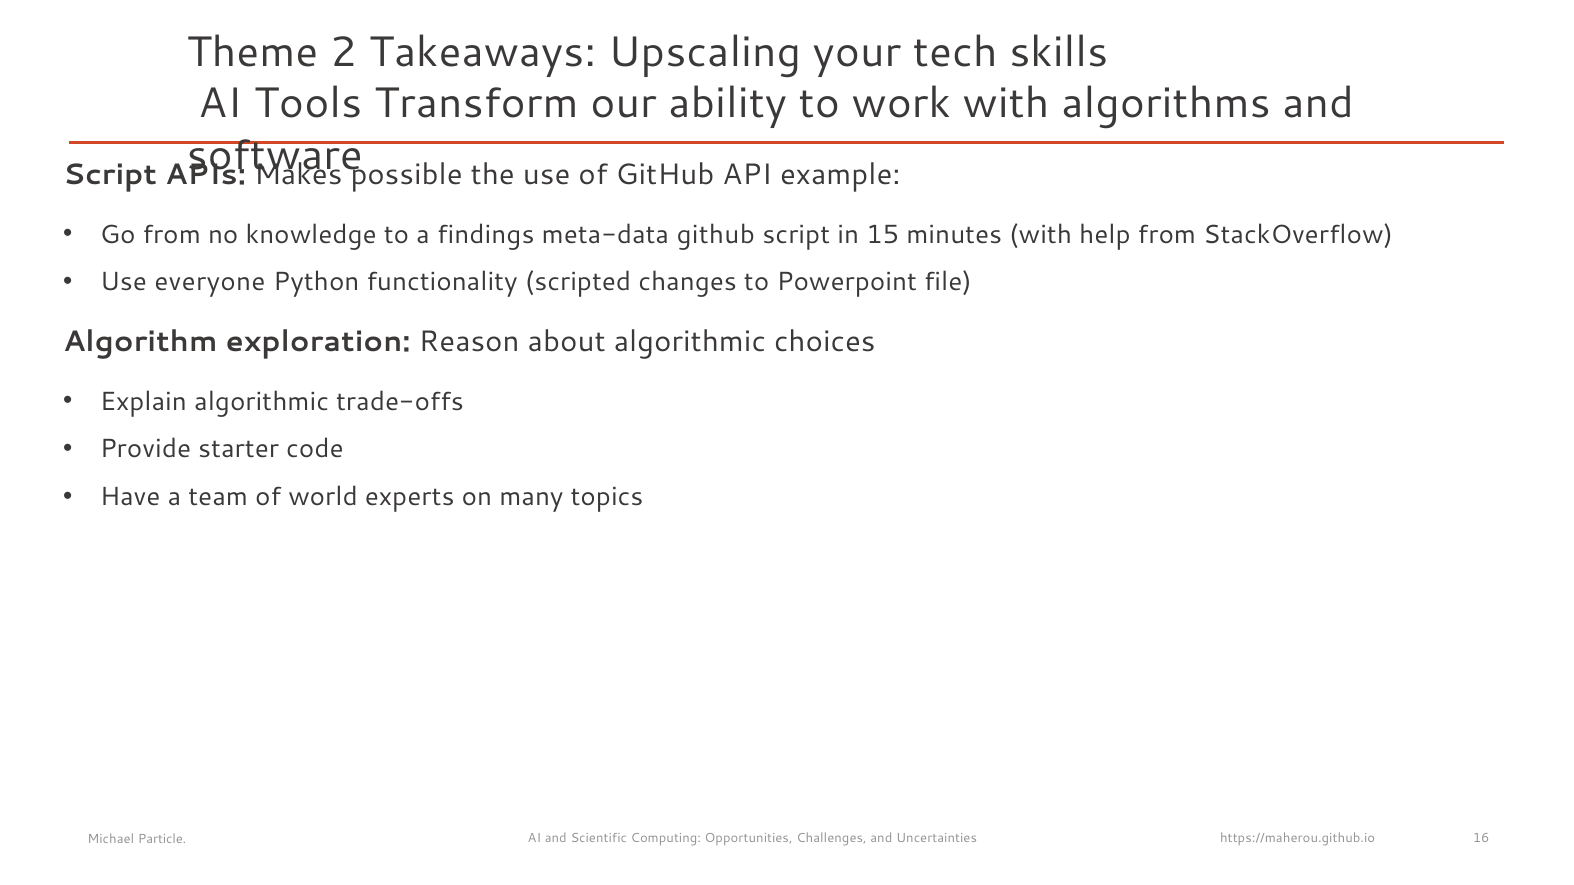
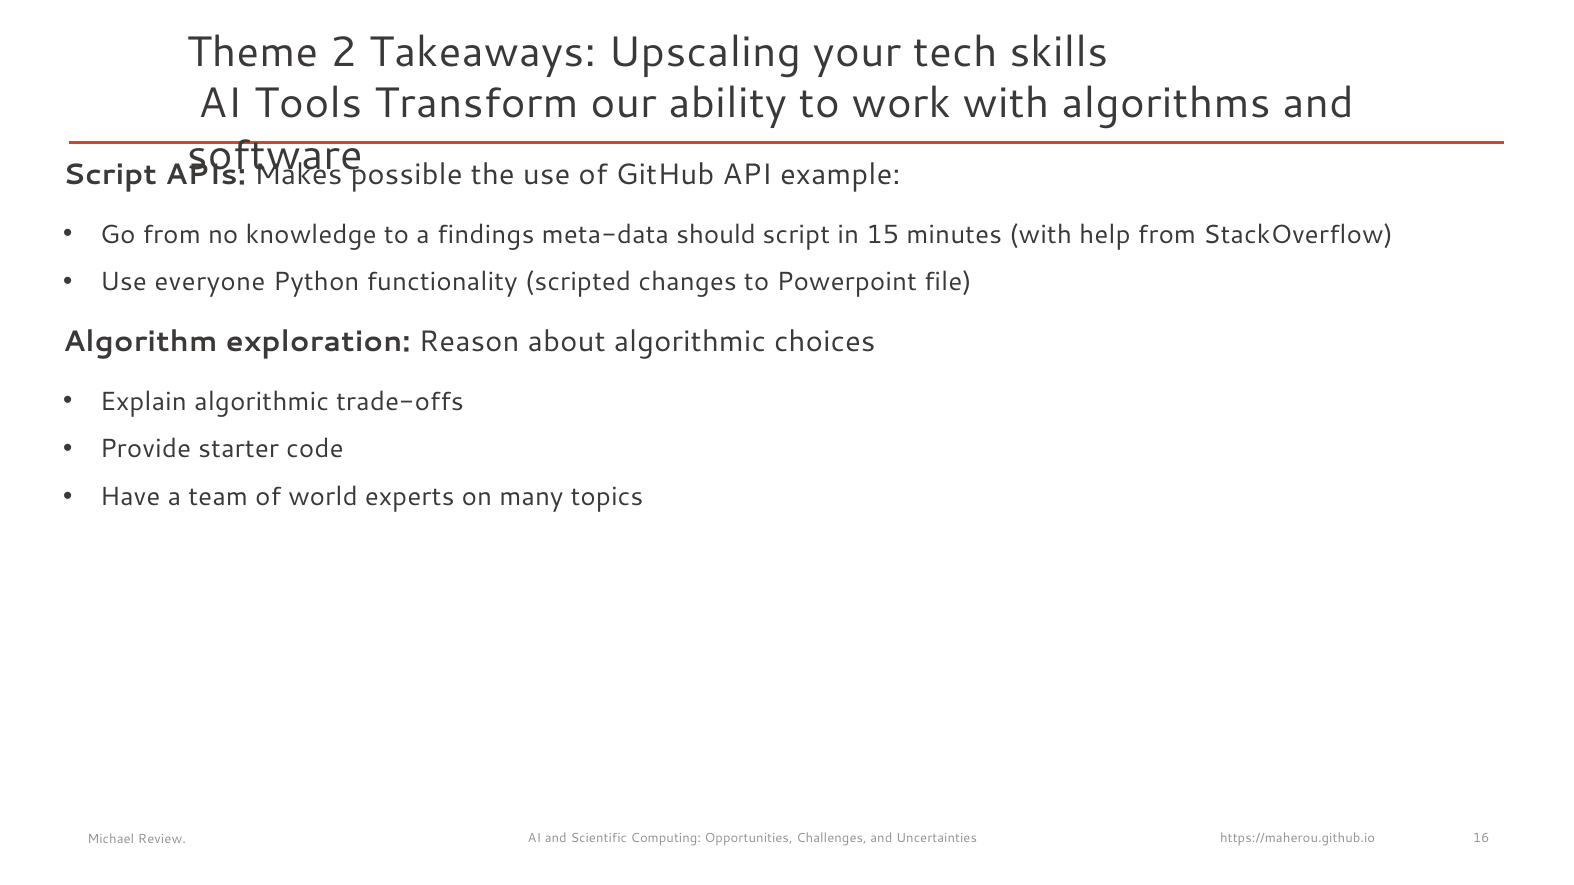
meta-data github: github -> should
Particle: Particle -> Review
